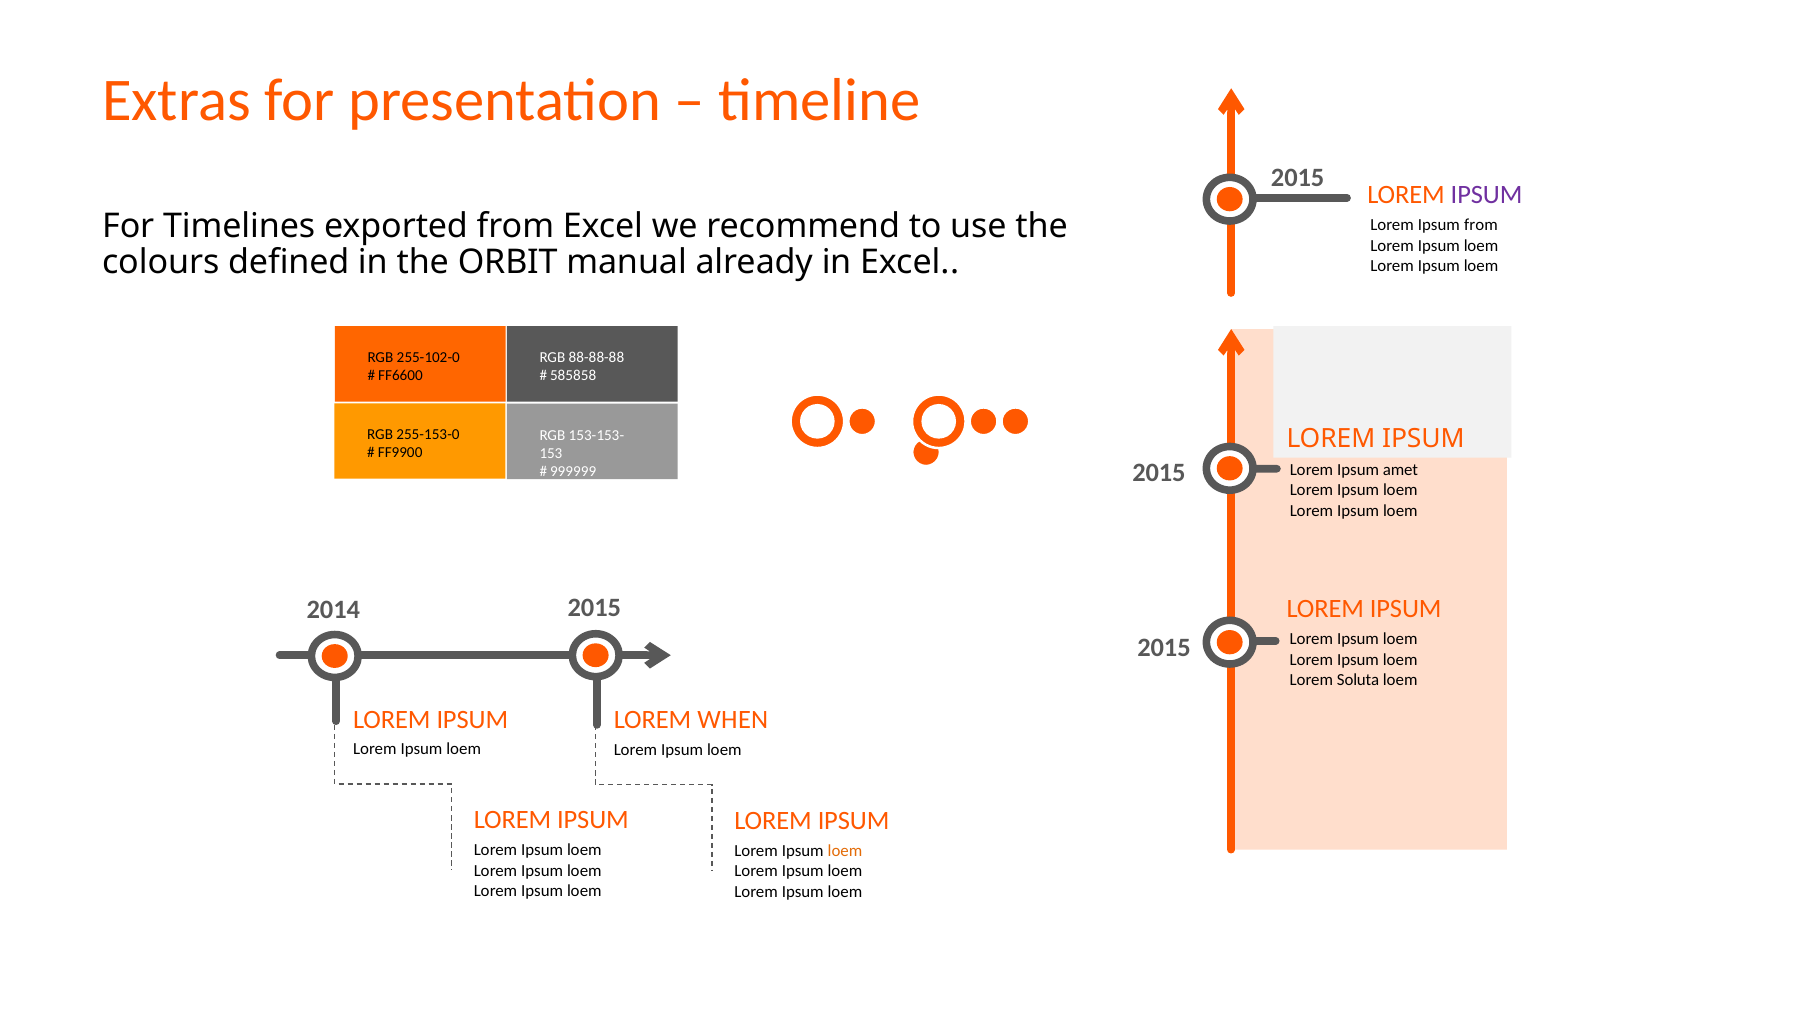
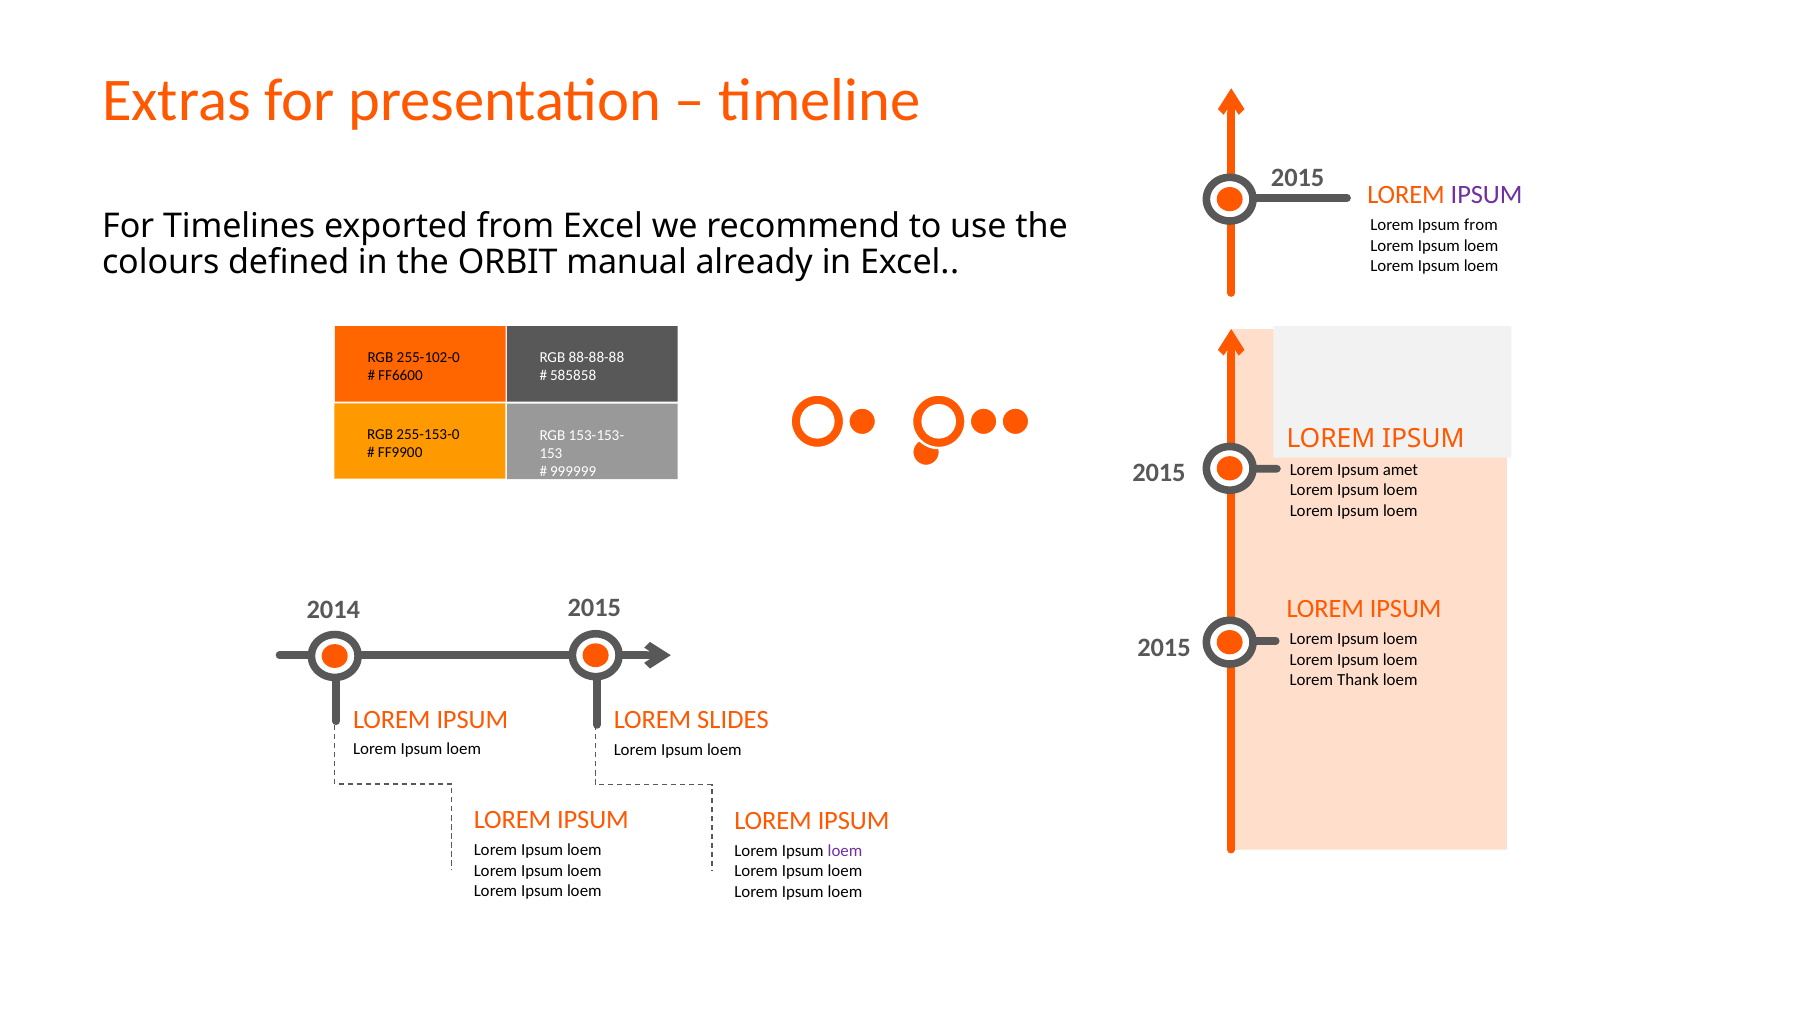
Soluta: Soluta -> Thank
WHEN: WHEN -> SLIDES
loem at (845, 851) colour: orange -> purple
